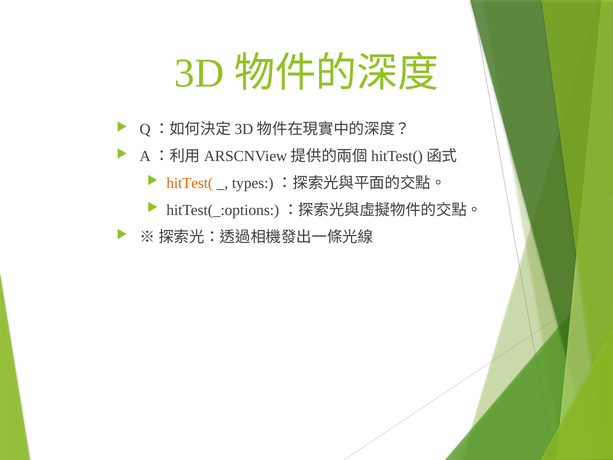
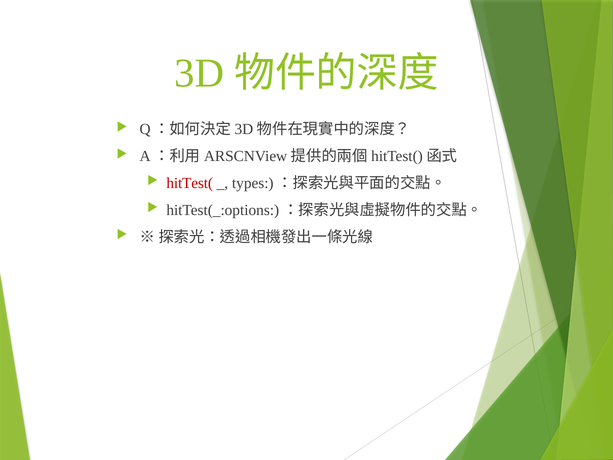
hitTest( colour: orange -> red
